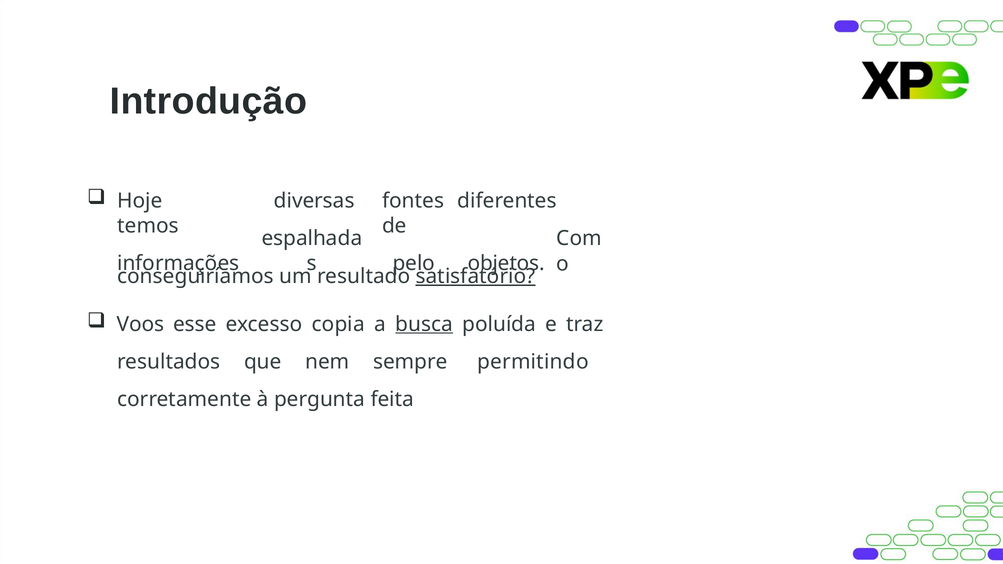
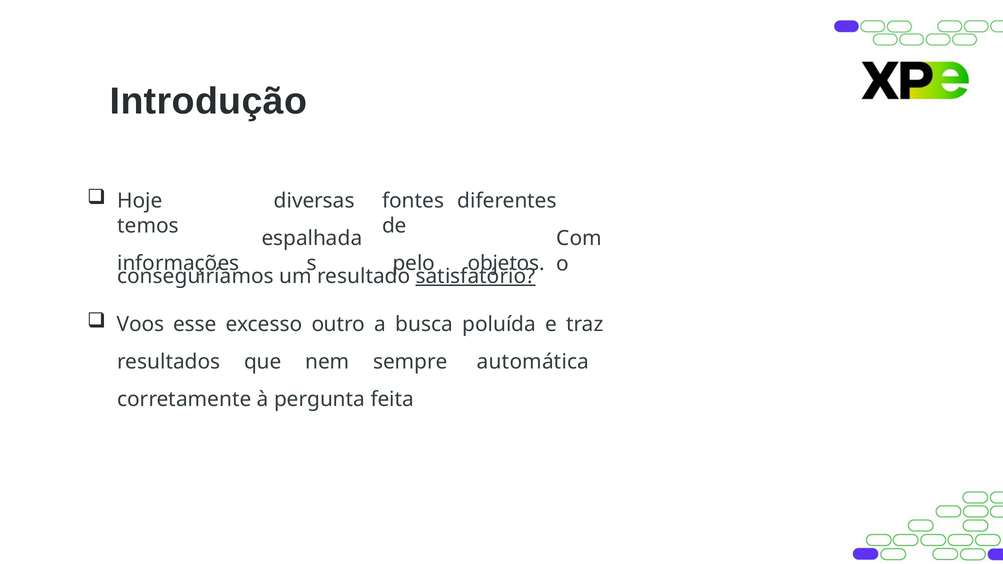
copia: copia -> outro
busca underline: present -> none
permitindo: permitindo -> automática
